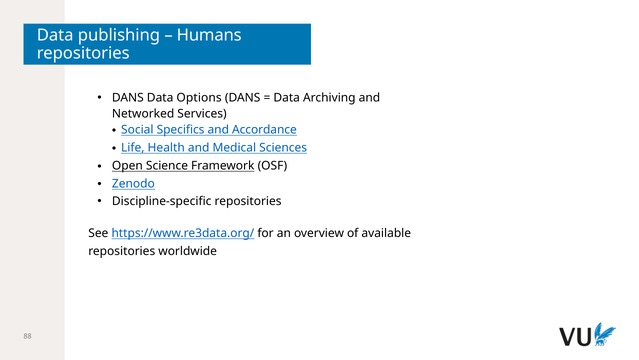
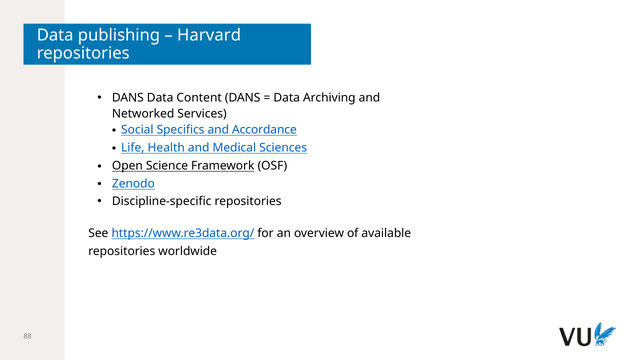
Humans: Humans -> Harvard
Options: Options -> Content
